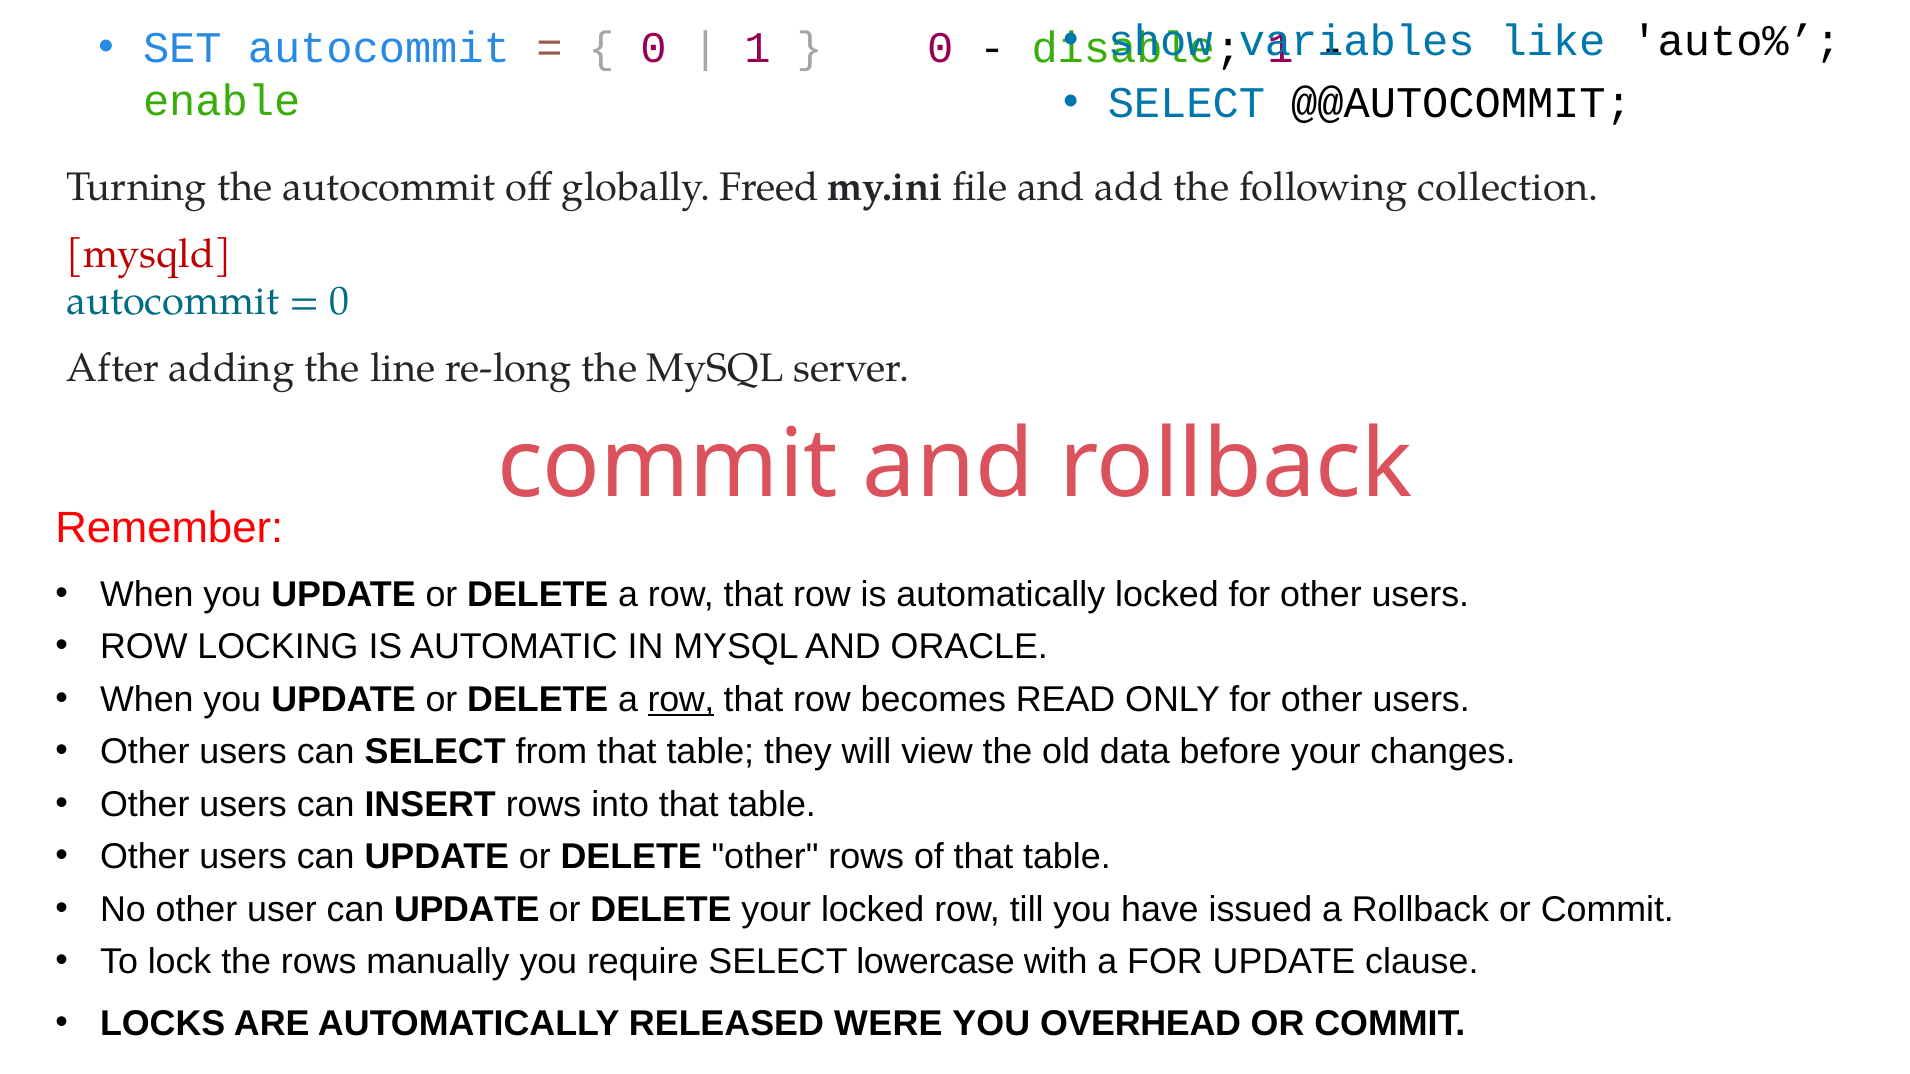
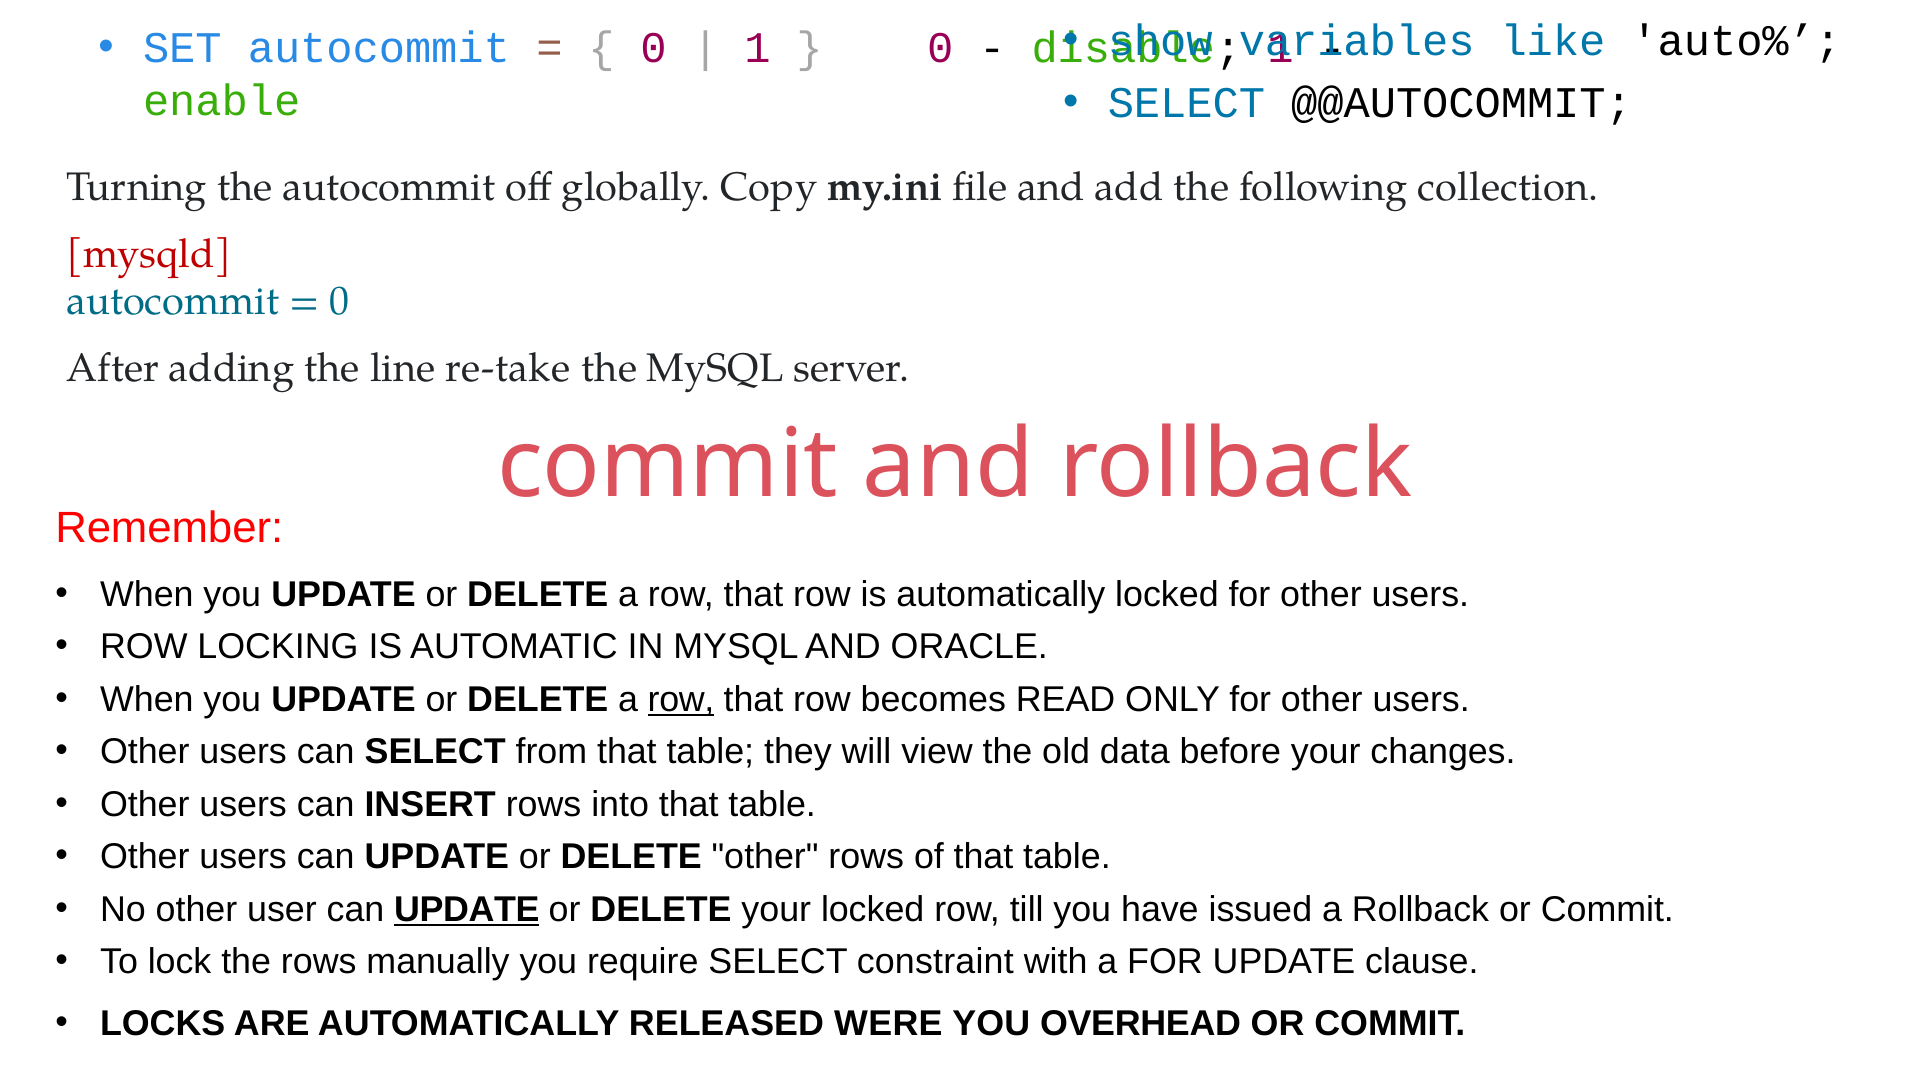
Freed: Freed -> Copy
re-long: re-long -> re-take
UPDATE at (467, 910) underline: none -> present
lowercase: lowercase -> constraint
